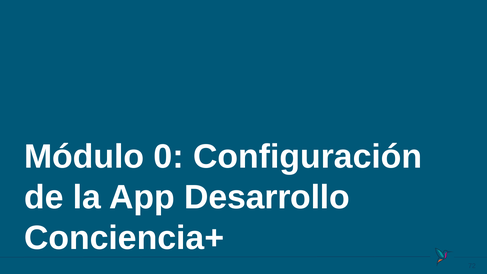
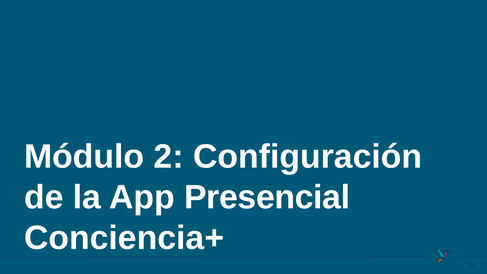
0: 0 -> 2
Desarrollo: Desarrollo -> Presencial
